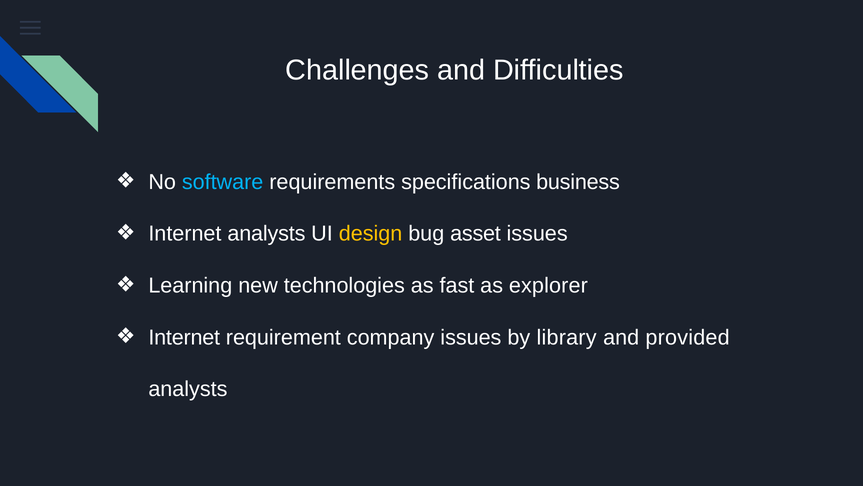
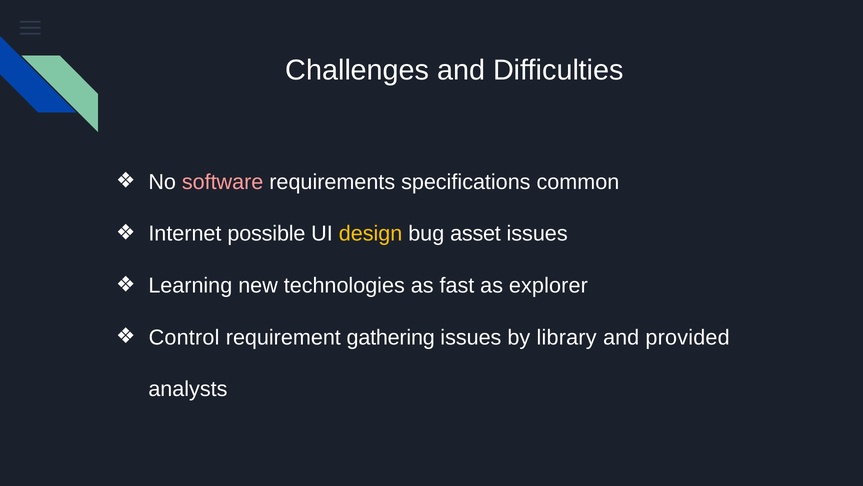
software colour: light blue -> pink
business: business -> common
Internet analysts: analysts -> possible
Internet at (184, 337): Internet -> Control
company: company -> gathering
